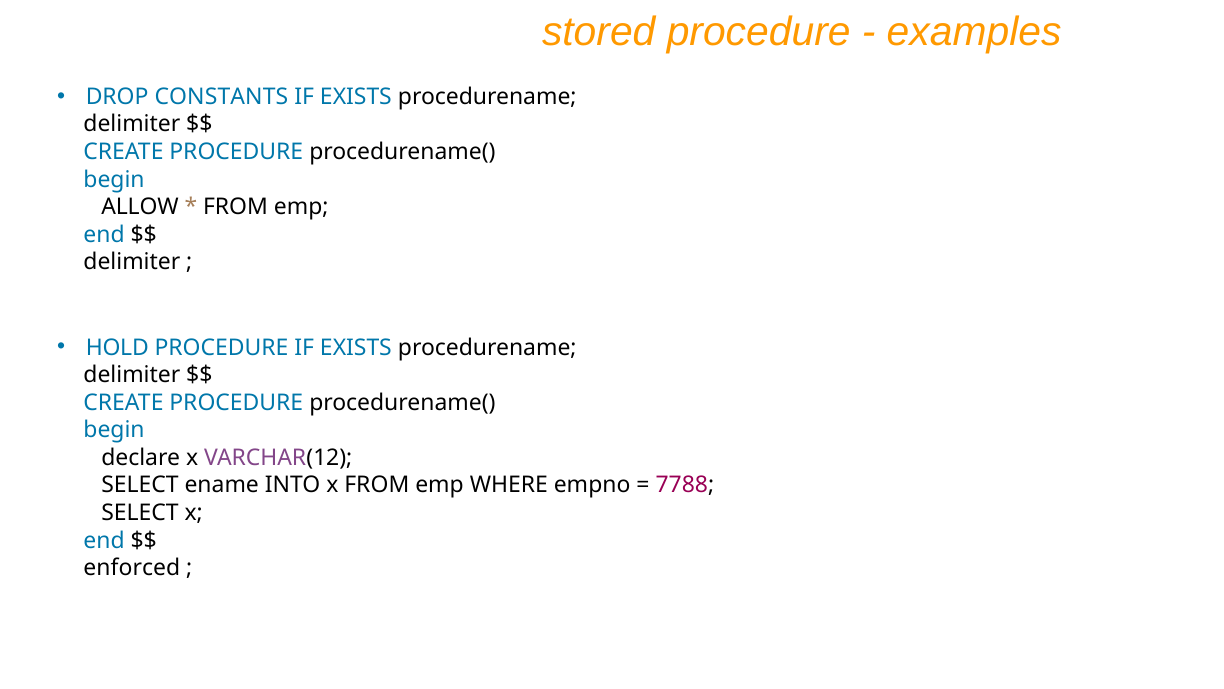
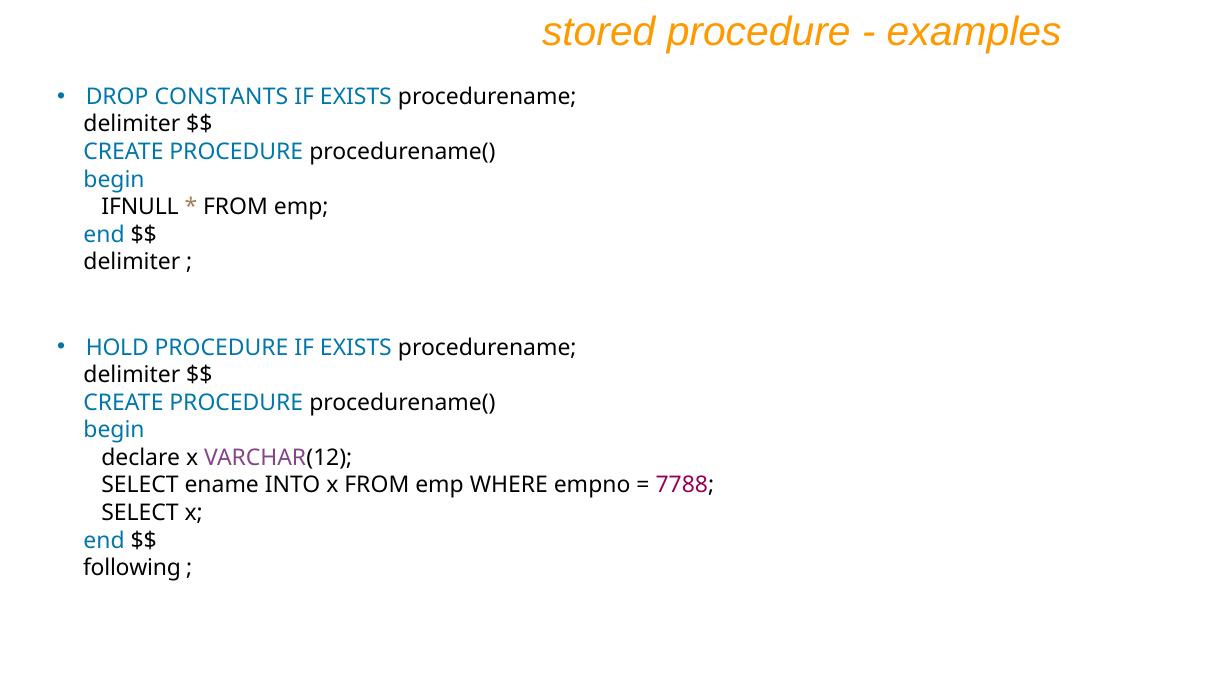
ALLOW: ALLOW -> IFNULL
enforced: enforced -> following
